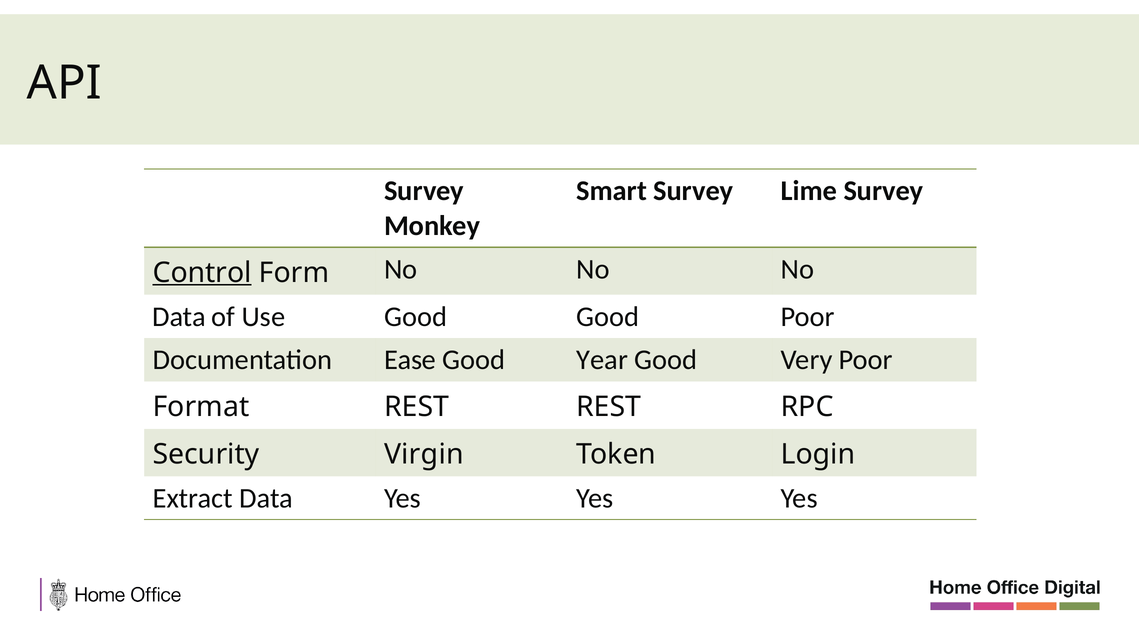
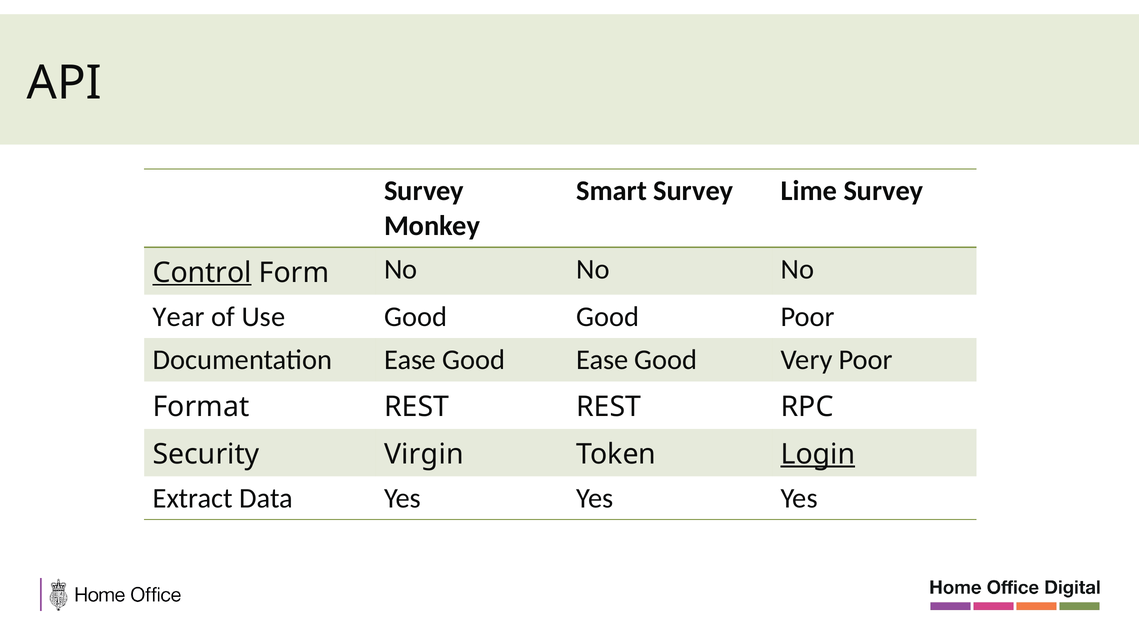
Data at (179, 316): Data -> Year
Good Year: Year -> Ease
Login underline: none -> present
